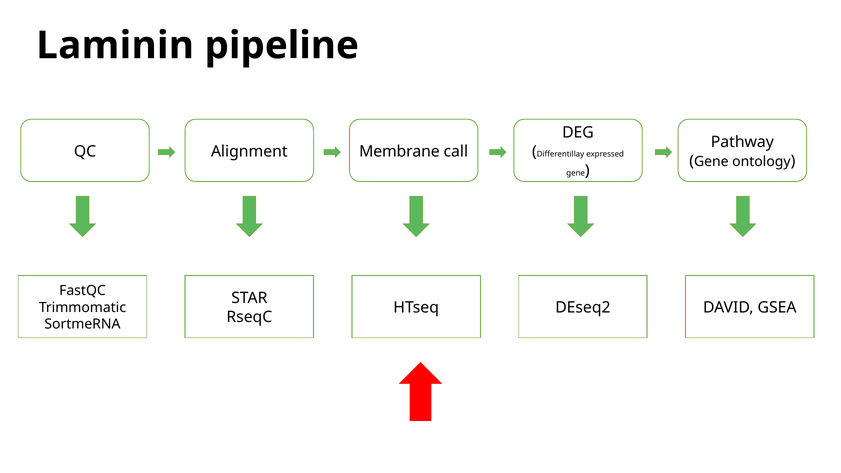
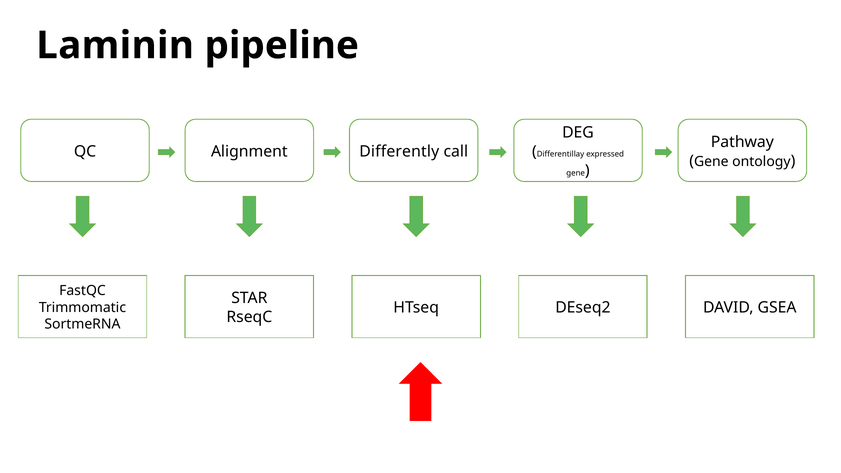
Membrane: Membrane -> Differently
